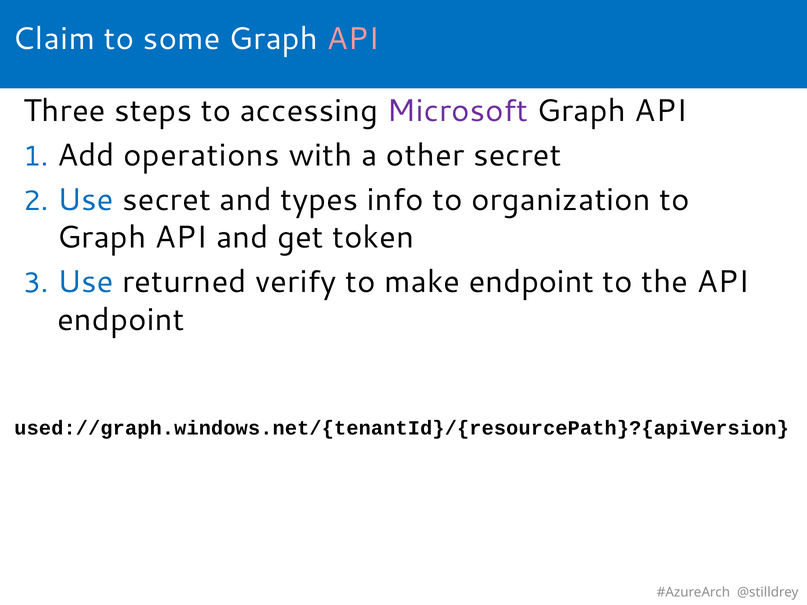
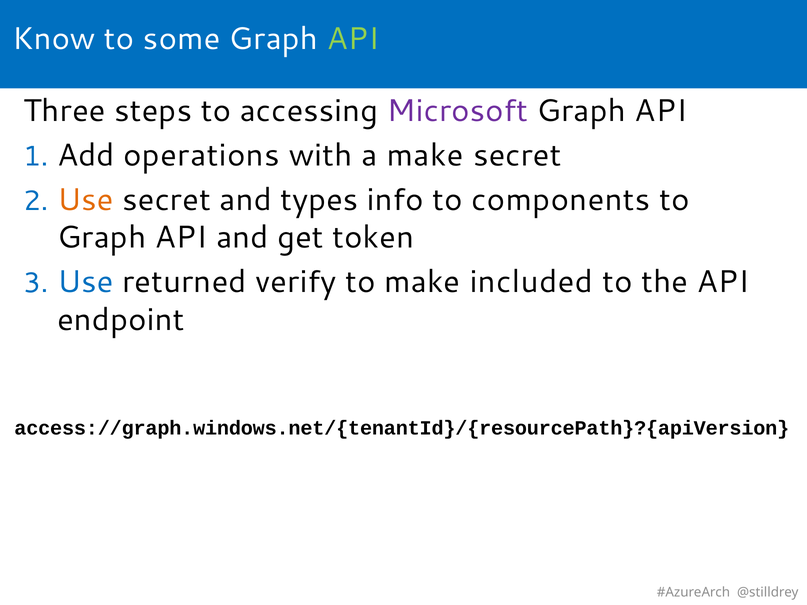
Claim: Claim -> Know
API at (353, 39) colour: pink -> light green
a other: other -> make
Use at (85, 200) colour: blue -> orange
organization: organization -> components
make endpoint: endpoint -> included
used://graph.windows.net/{tenantId}/{resourcePath}?{apiVersion: used://graph.windows.net/{tenantId}/{resourcePath}?{apiVersion -> access://graph.windows.net/{tenantId}/{resourcePath}?{apiVersion
